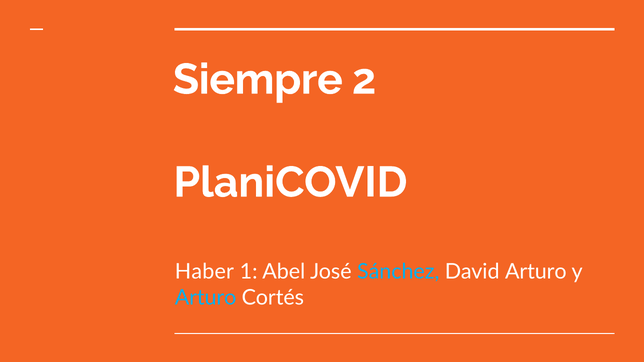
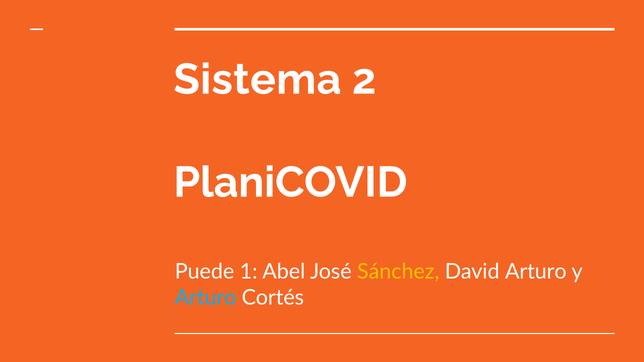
Siempre: Siempre -> Sistema
Haber: Haber -> Puede
Sánchez colour: light blue -> yellow
